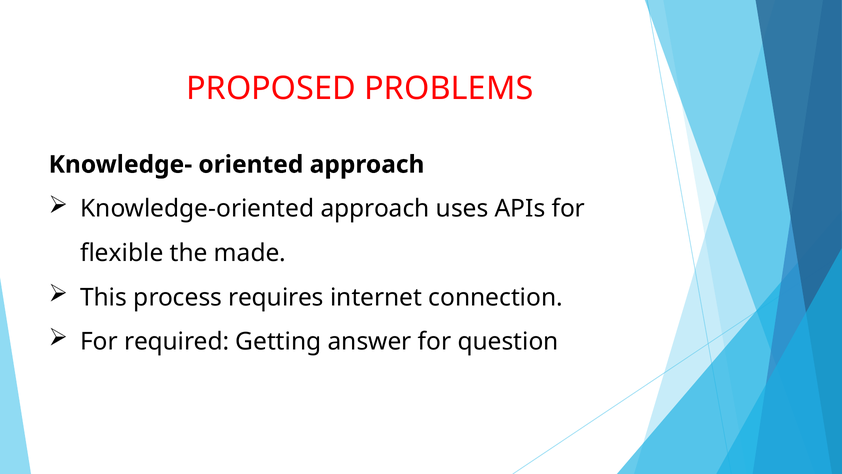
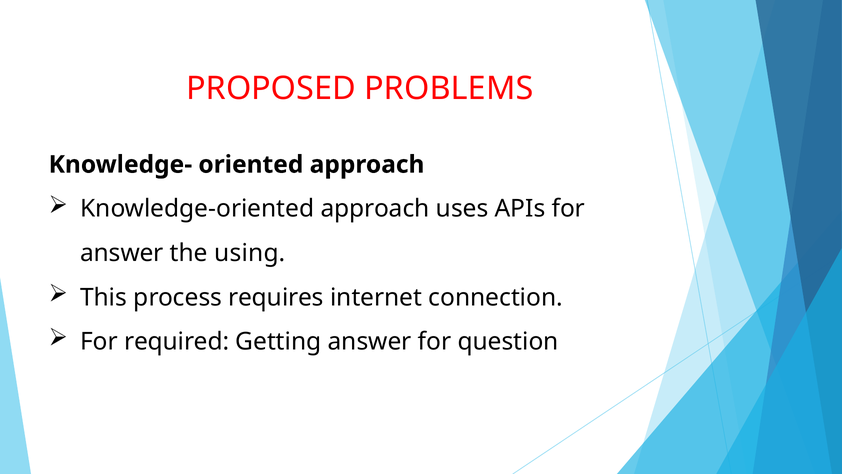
flexible at (122, 253): flexible -> answer
made: made -> using
